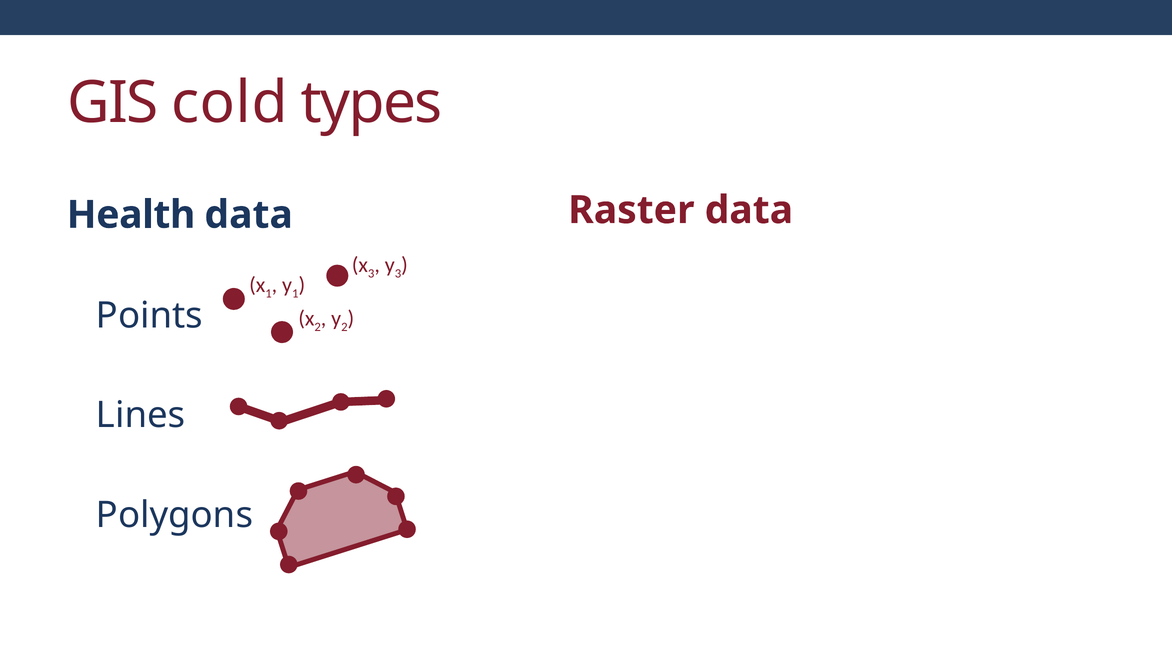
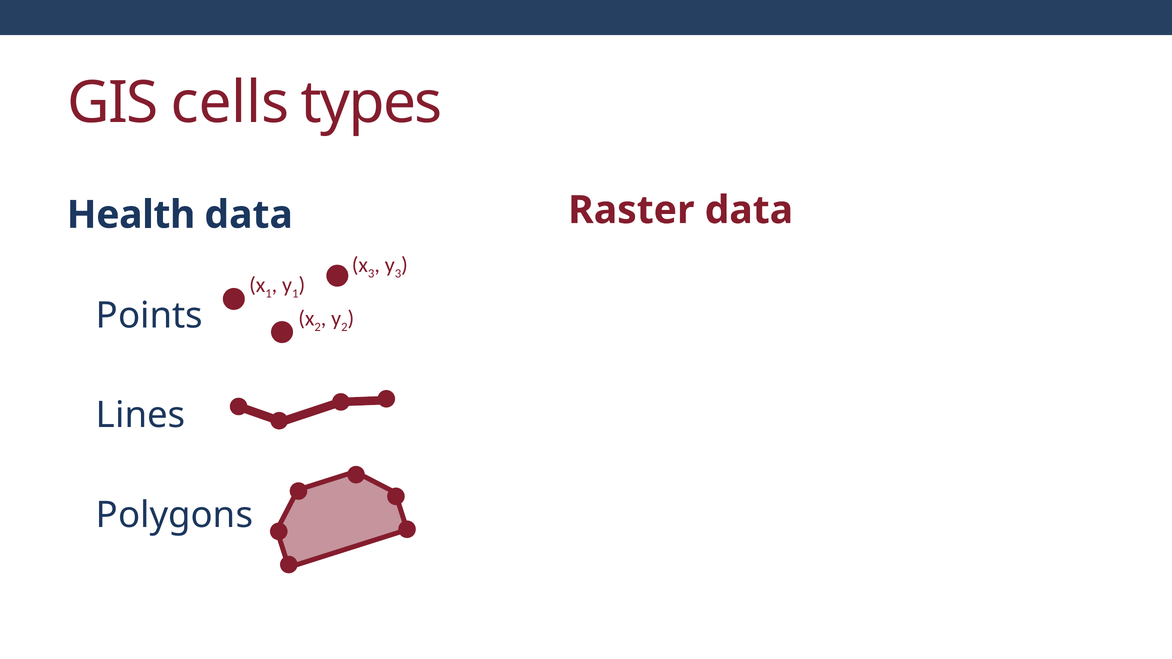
GIS cold: cold -> cells
